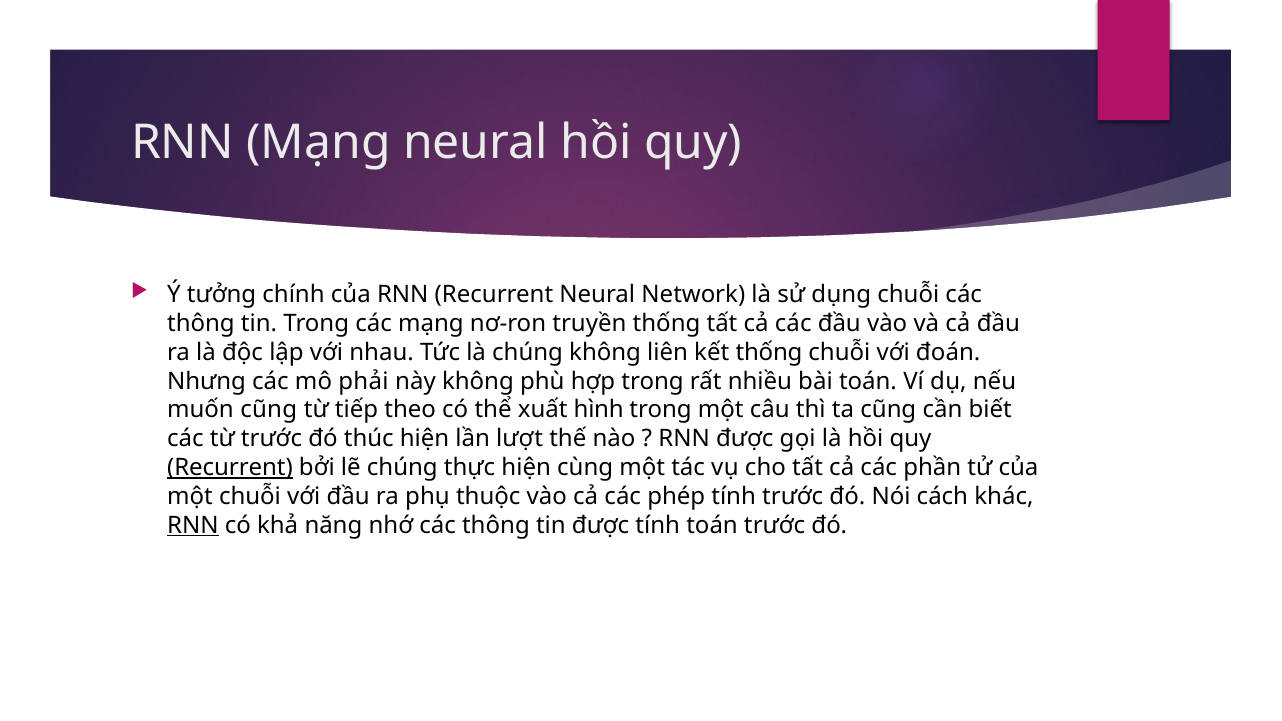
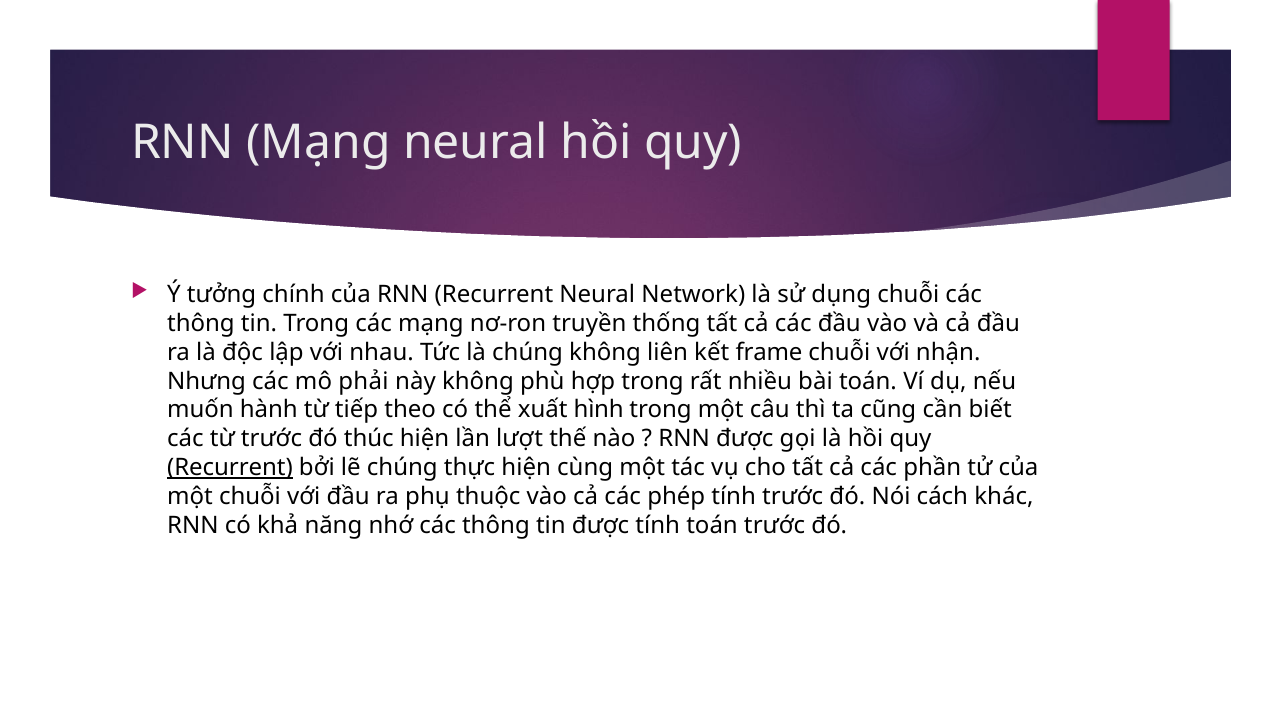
kết thống: thống -> frame
đoán: đoán -> nhận
muốn cũng: cũng -> hành
RNN at (193, 525) underline: present -> none
